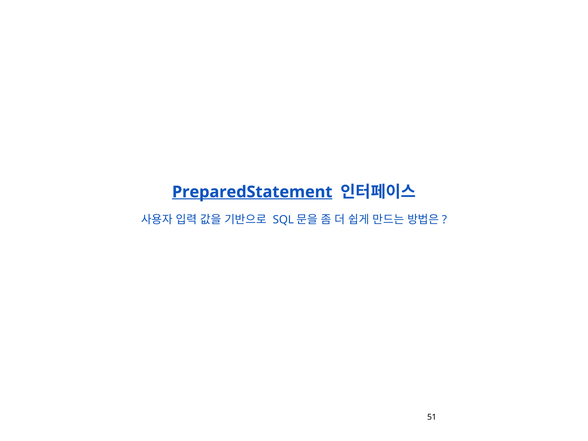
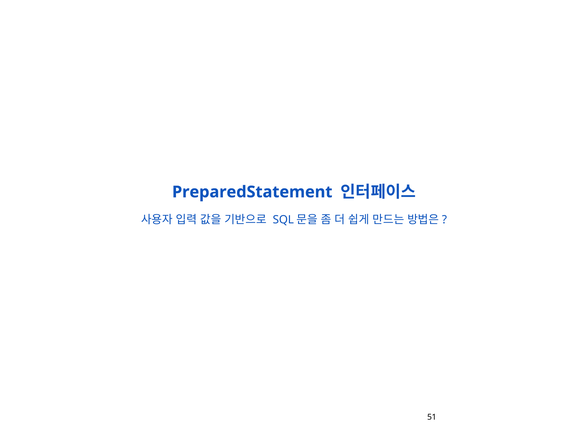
PreparedStatement underline: present -> none
